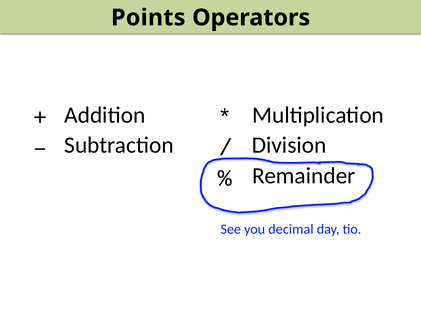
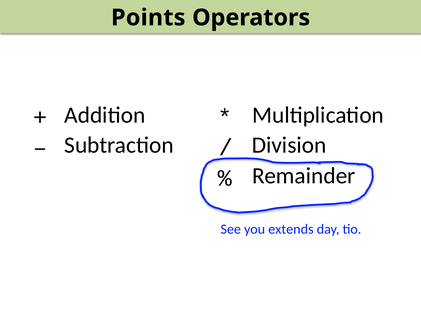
decimal: decimal -> extends
